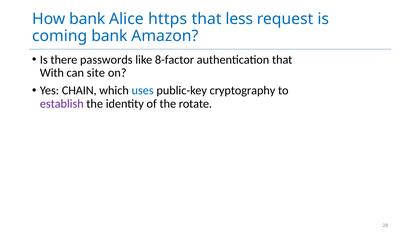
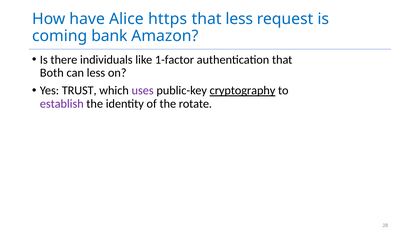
How bank: bank -> have
passwords: passwords -> individuals
8-factor: 8-factor -> 1-factor
With: With -> Both
can site: site -> less
CHAIN: CHAIN -> TRUST
uses colour: blue -> purple
cryptography underline: none -> present
